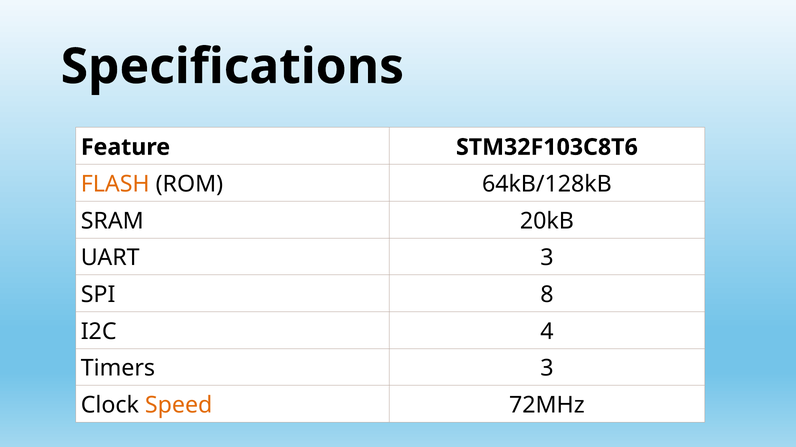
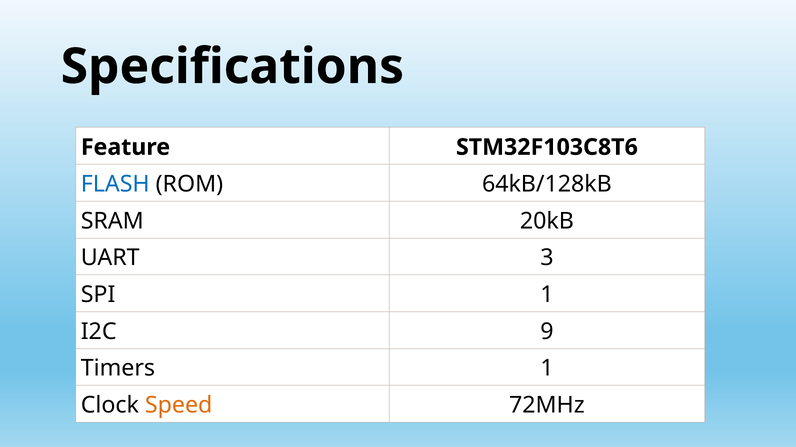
FLASH colour: orange -> blue
SPI 8: 8 -> 1
4: 4 -> 9
Timers 3: 3 -> 1
